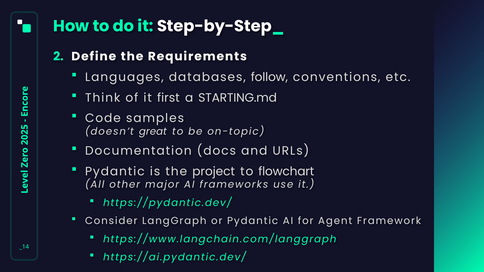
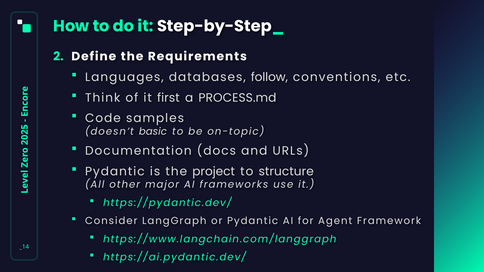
STARTING.md: STARTING.md -> PROCESS.md
great: great -> basic
flowchart: flowchart -> structure
